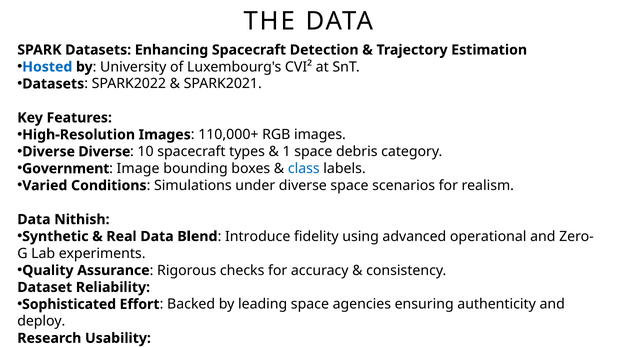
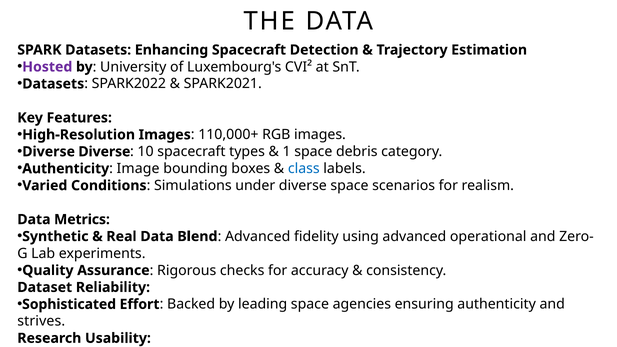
Hosted colour: blue -> purple
Government at (66, 169): Government -> Authenticity
Nithish: Nithish -> Metrics
Introduce at (258, 236): Introduce -> Advanced
deploy: deploy -> strives
